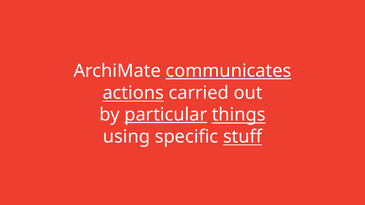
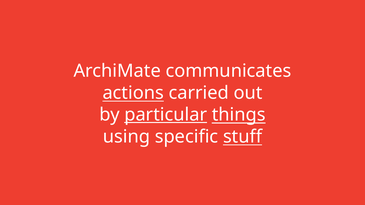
communicates underline: present -> none
